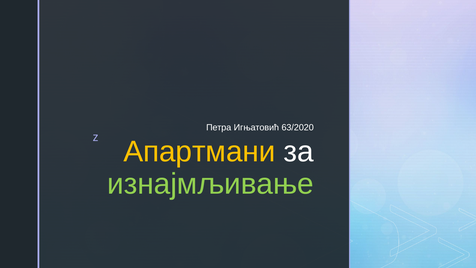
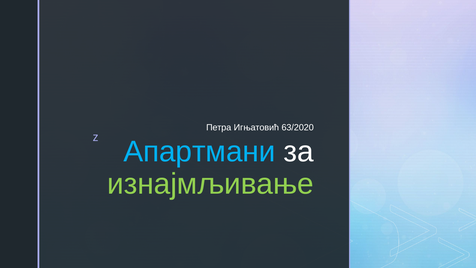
Апартмани colour: yellow -> light blue
